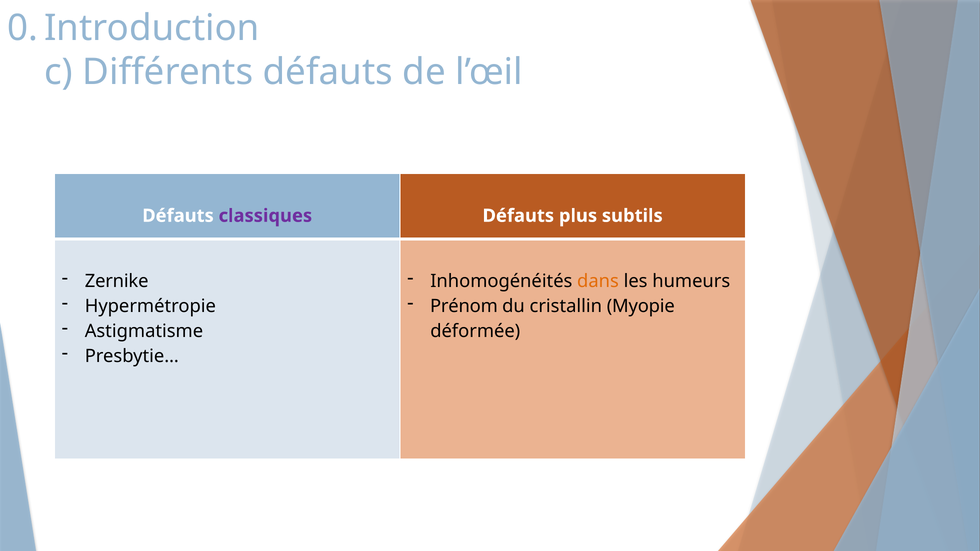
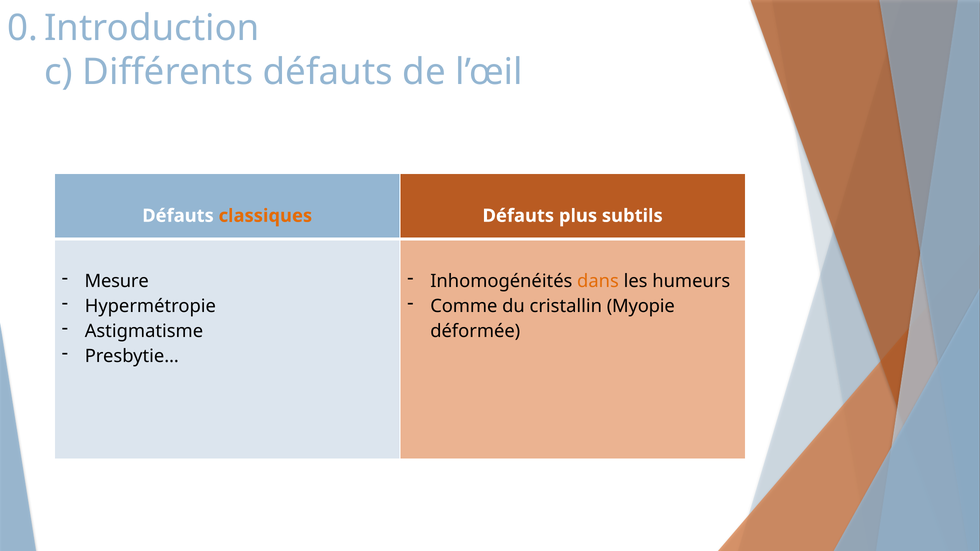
classiques colour: purple -> orange
Zernike: Zernike -> Mesure
Prénom: Prénom -> Comme
